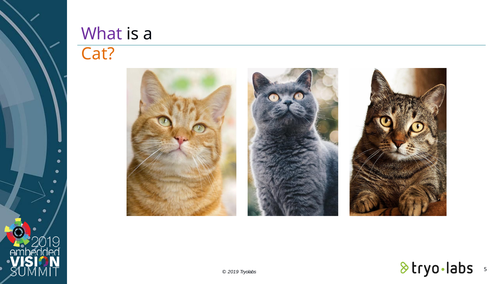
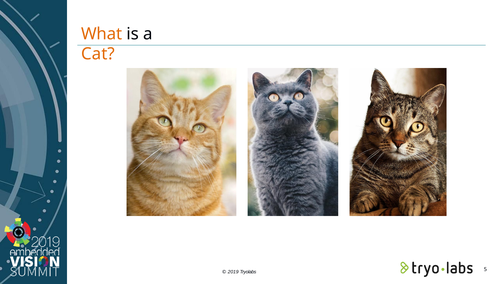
What colour: purple -> orange
